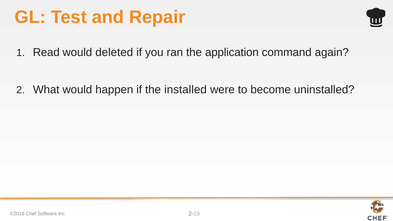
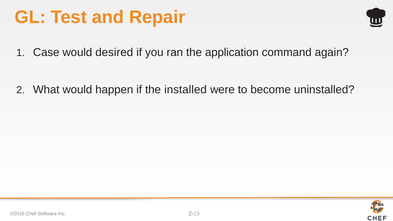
Read: Read -> Case
deleted: deleted -> desired
